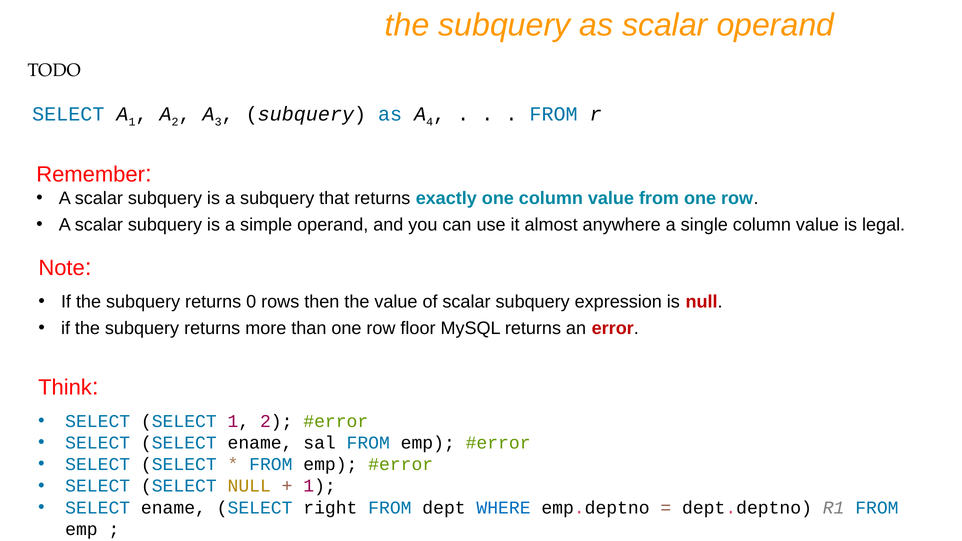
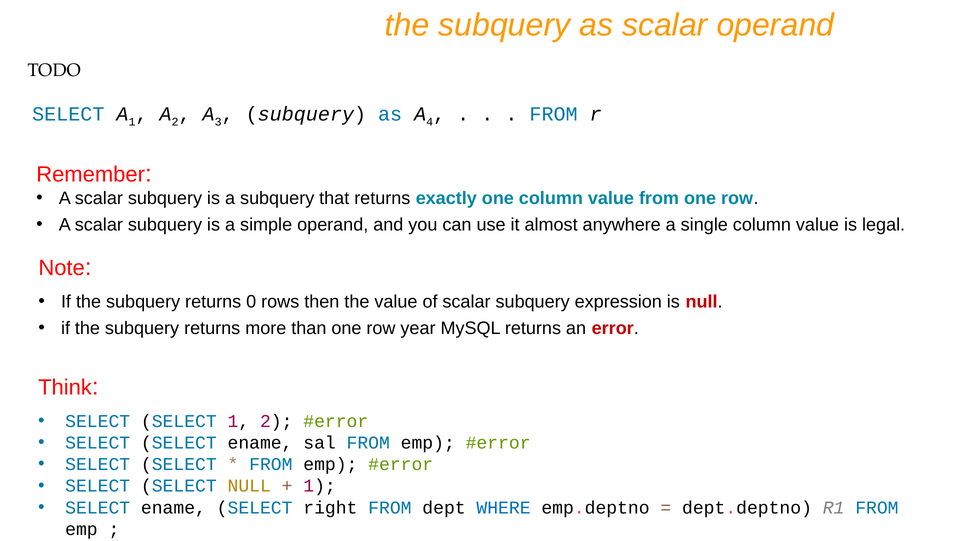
floor: floor -> year
